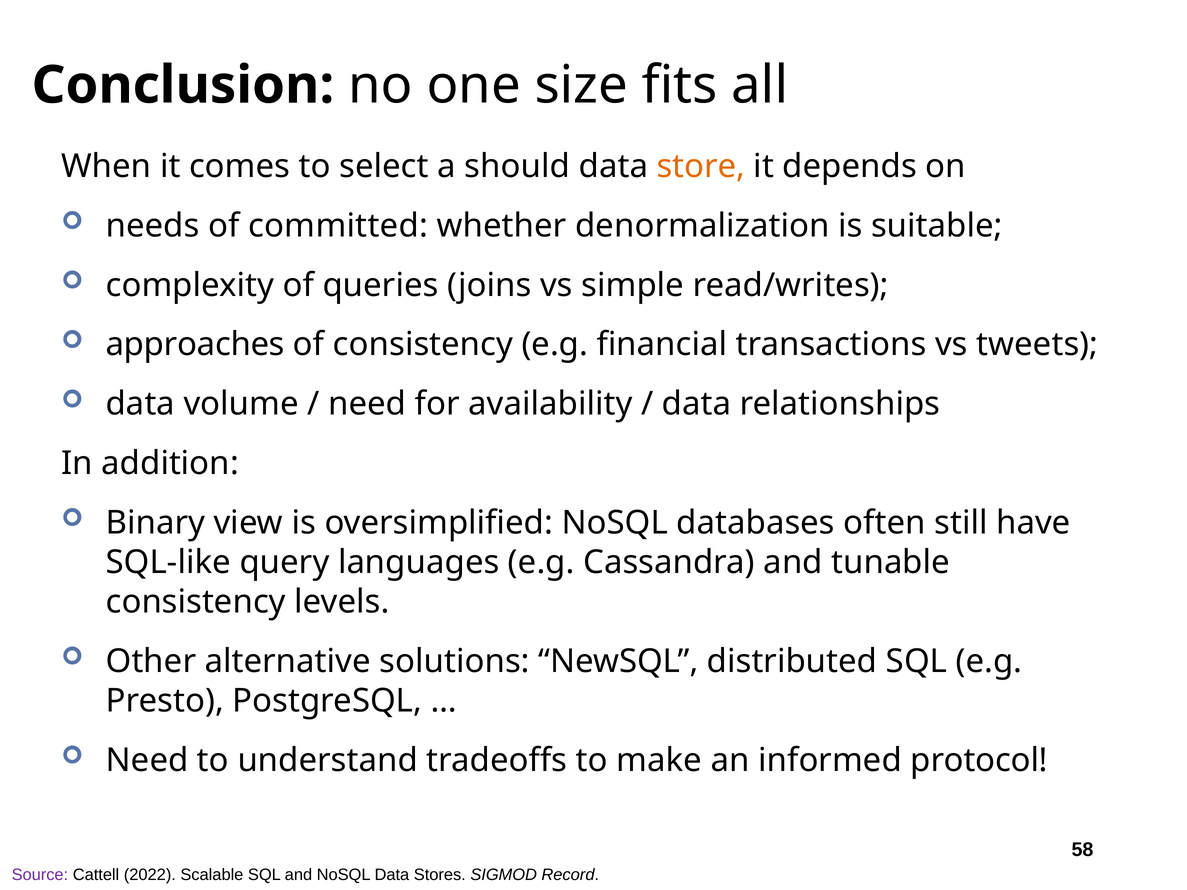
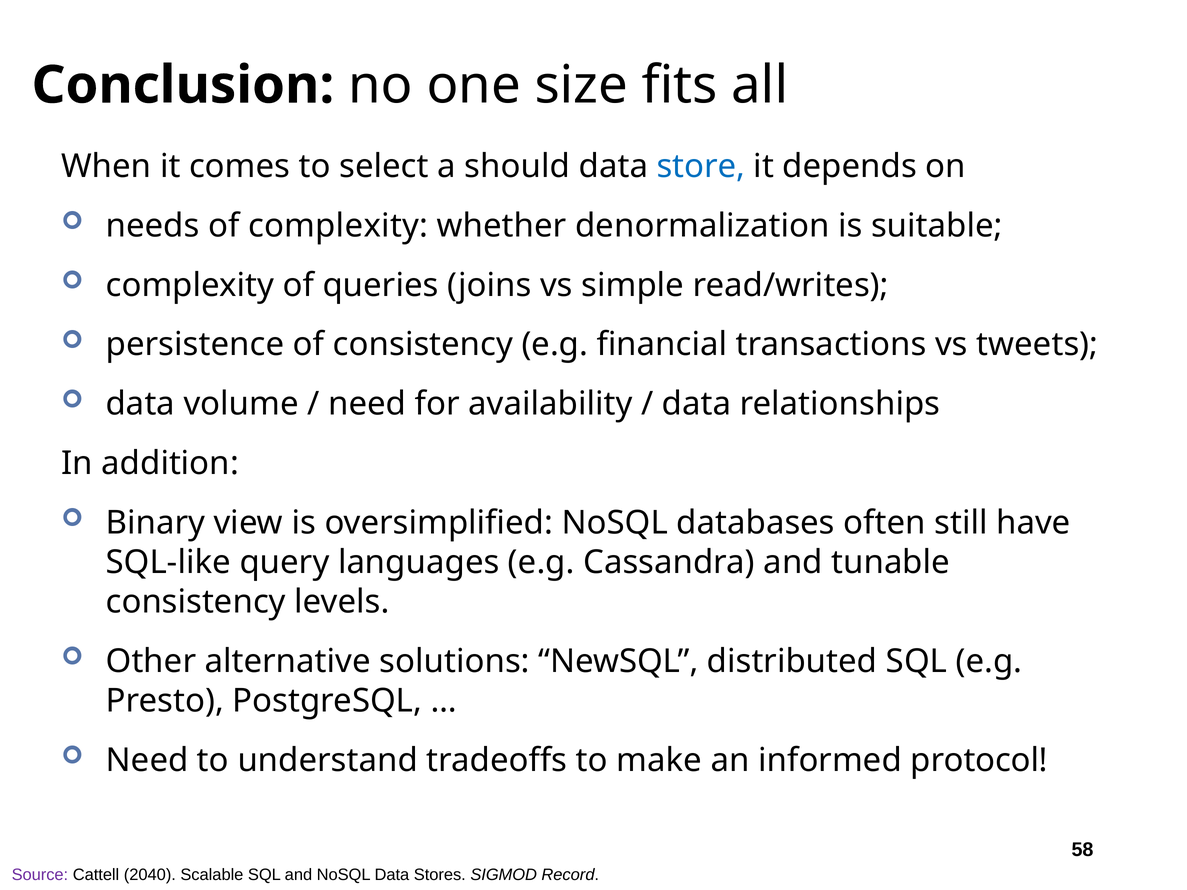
store colour: orange -> blue
of committed: committed -> complexity
approaches: approaches -> persistence
2022: 2022 -> 2040
